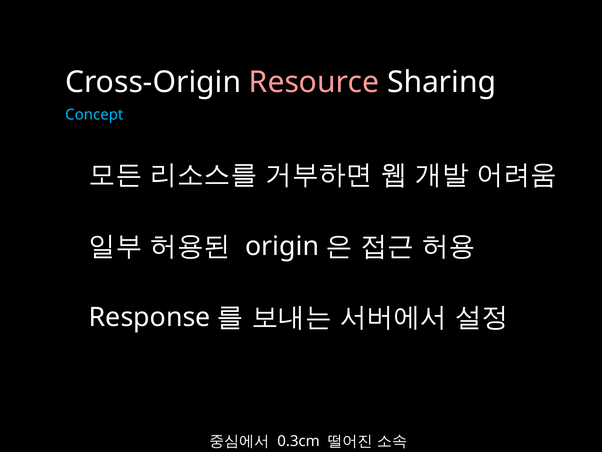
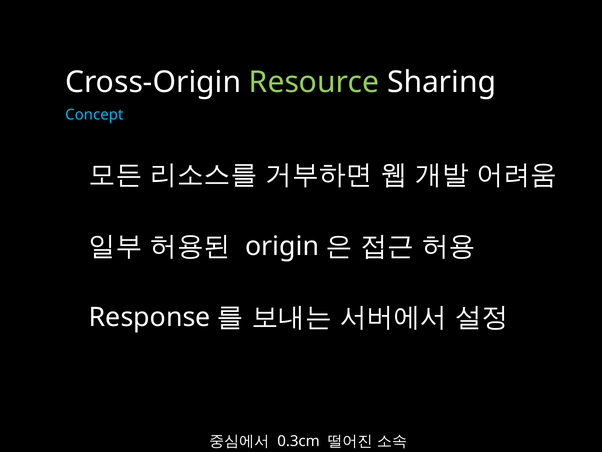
Resource colour: pink -> light green
